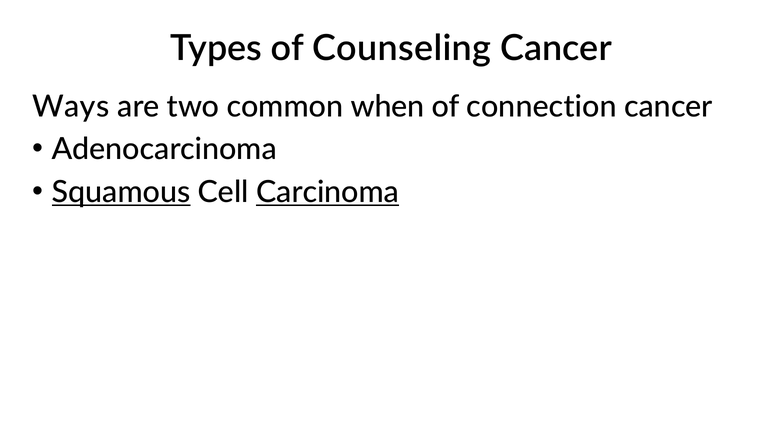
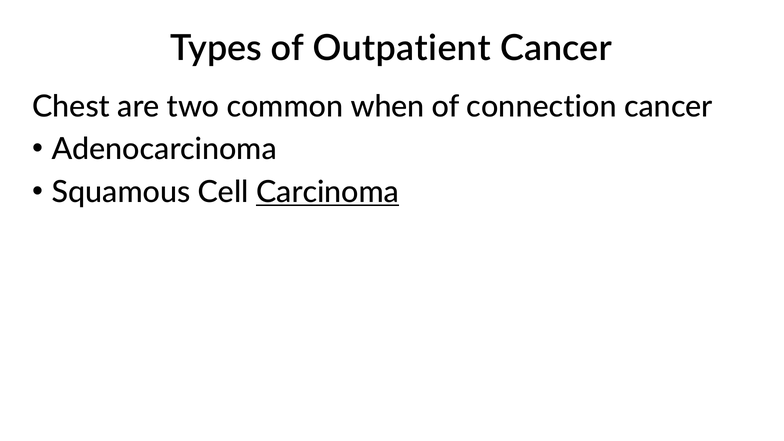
Counseling: Counseling -> Outpatient
Ways: Ways -> Chest
Squamous underline: present -> none
